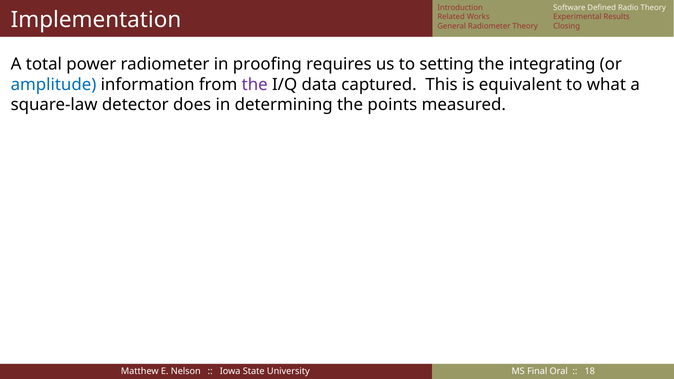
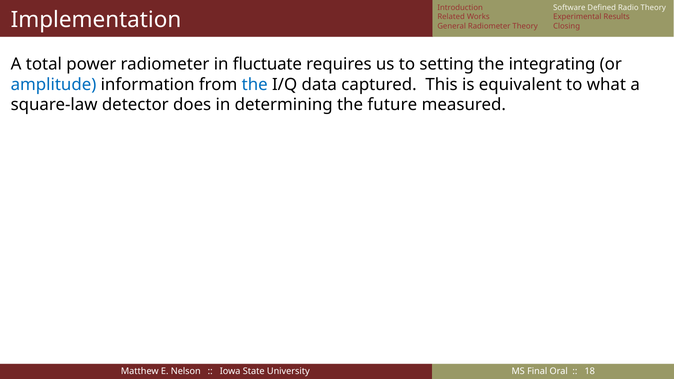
proofing: proofing -> fluctuate
the at (255, 85) colour: purple -> blue
points: points -> future
